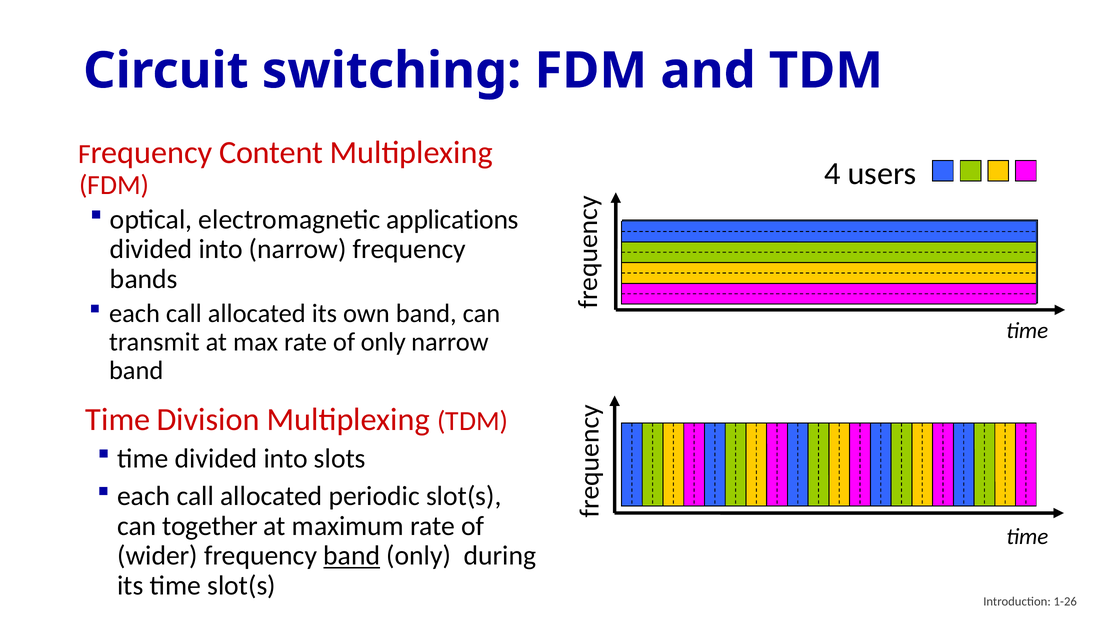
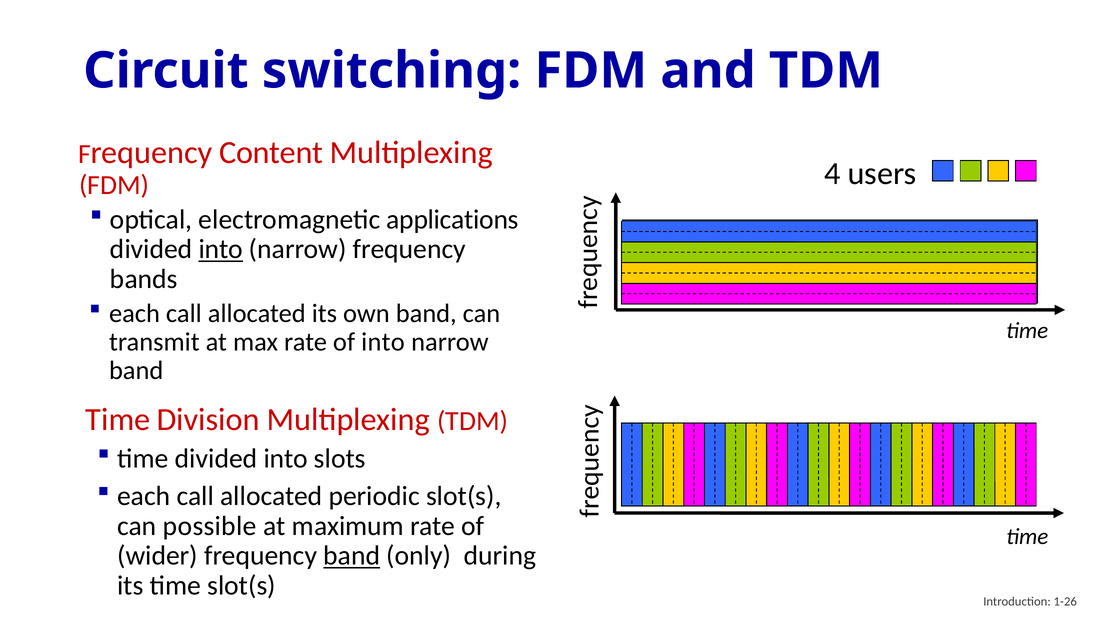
into at (221, 249) underline: none -> present
of only: only -> into
together: together -> possible
